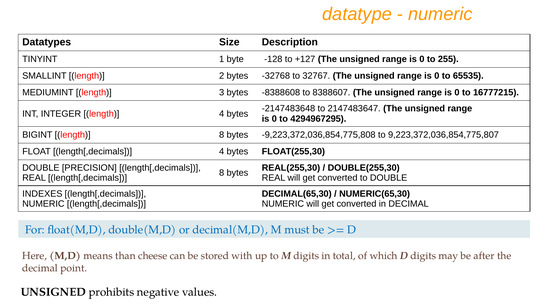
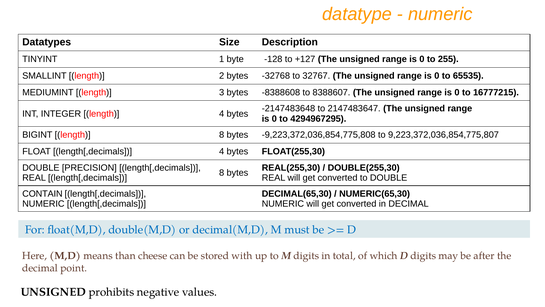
INDEXES: INDEXES -> CONTAIN
